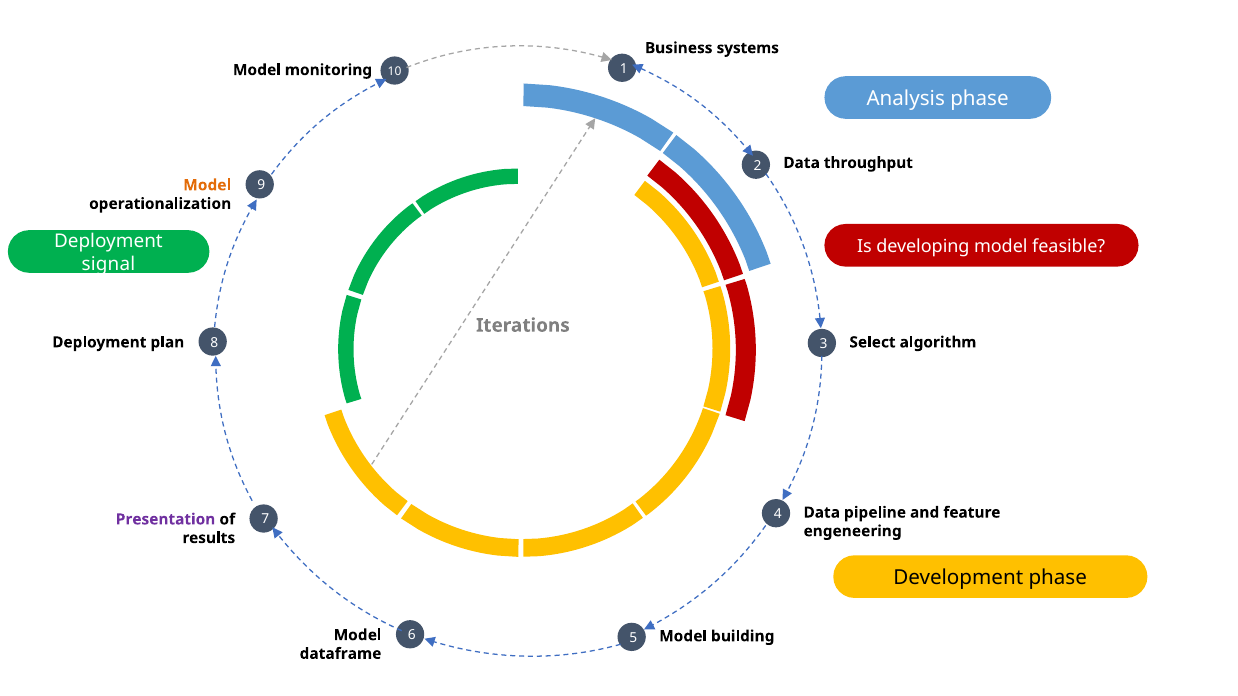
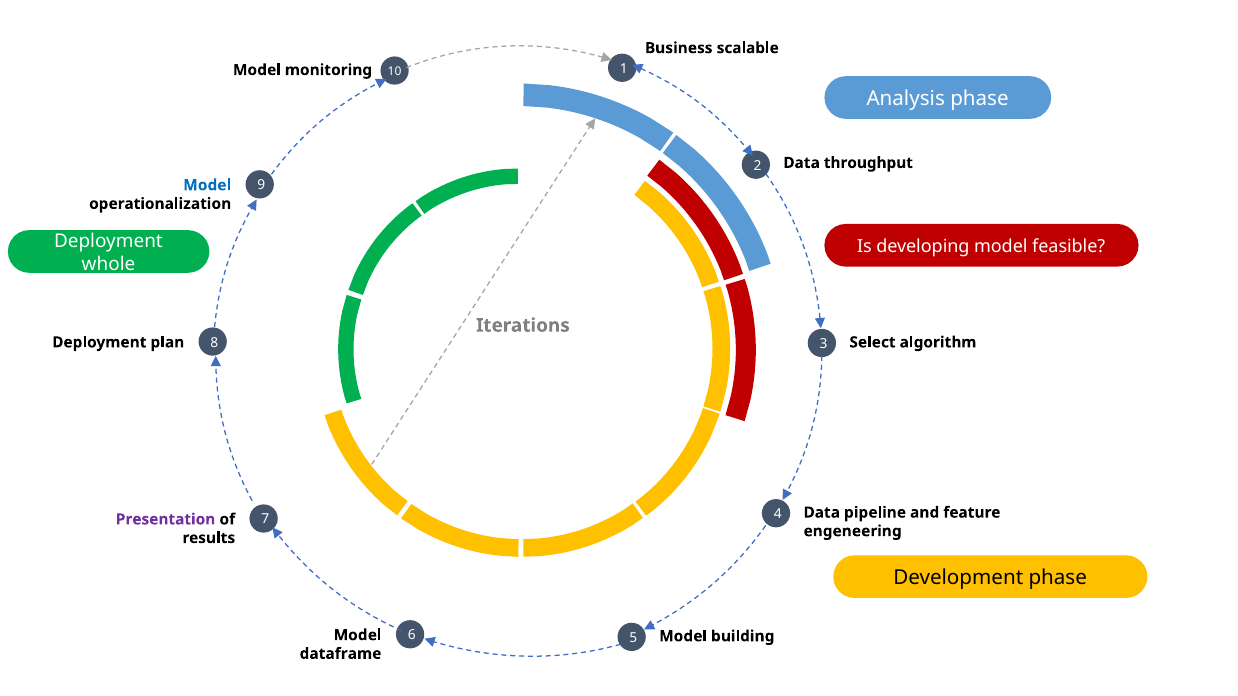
systems: systems -> scalable
Model at (207, 185) colour: orange -> blue
signal: signal -> whole
